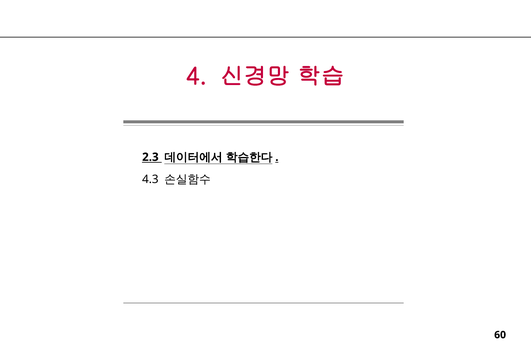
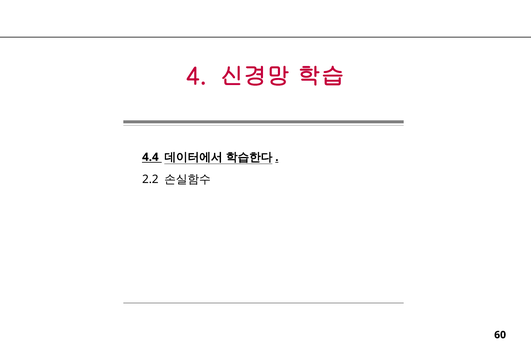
2.3: 2.3 -> 4.4
4.3: 4.3 -> 2.2
